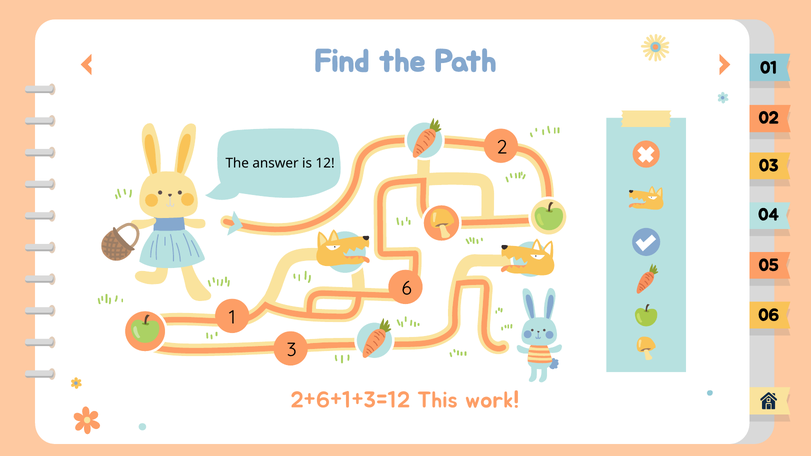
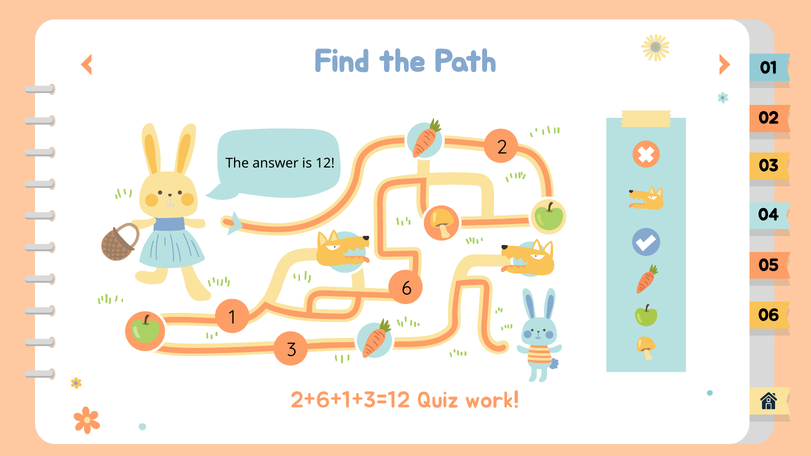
This: This -> Quiz
